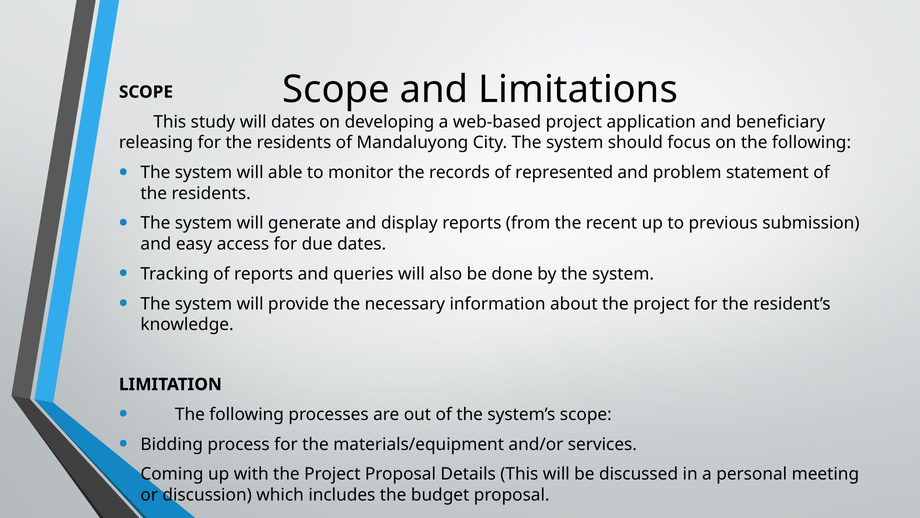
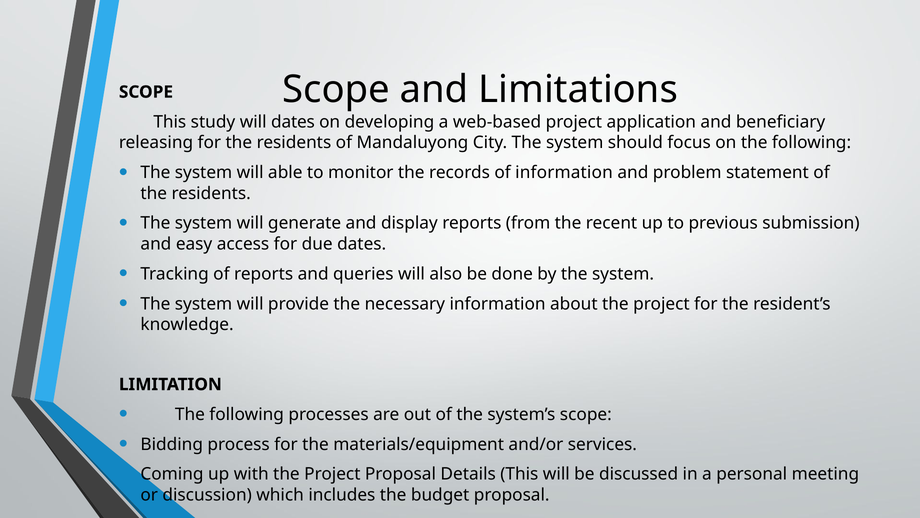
of represented: represented -> information
